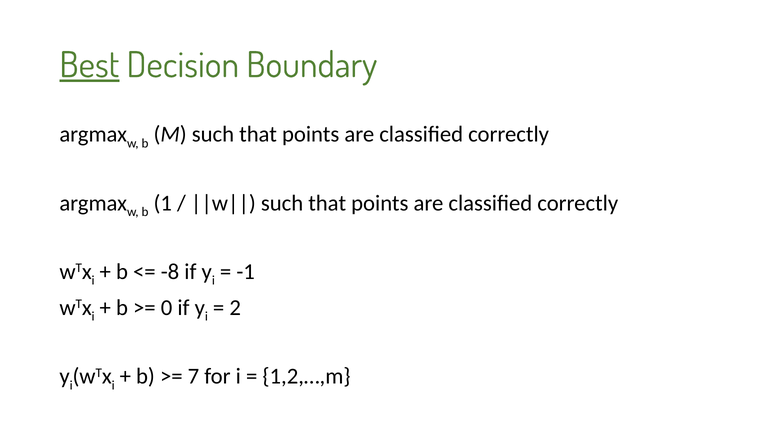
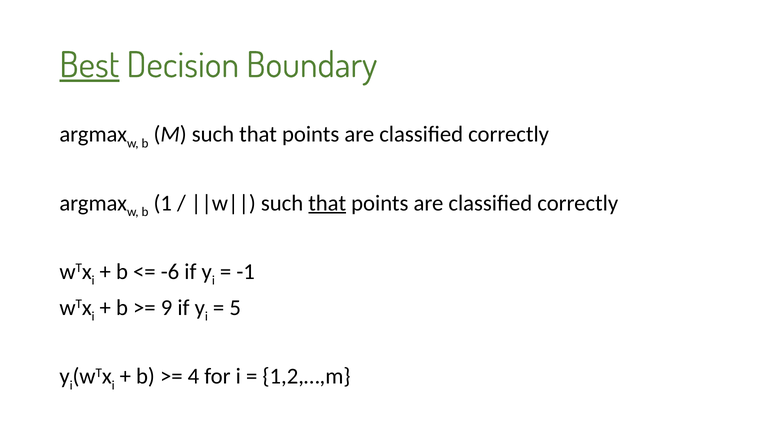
that at (327, 203) underline: none -> present
-8: -8 -> -6
0: 0 -> 9
2: 2 -> 5
7: 7 -> 4
